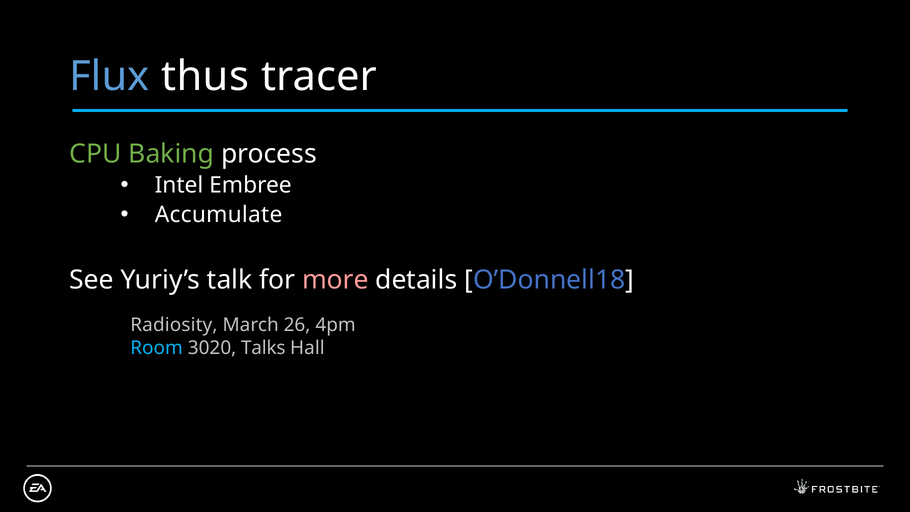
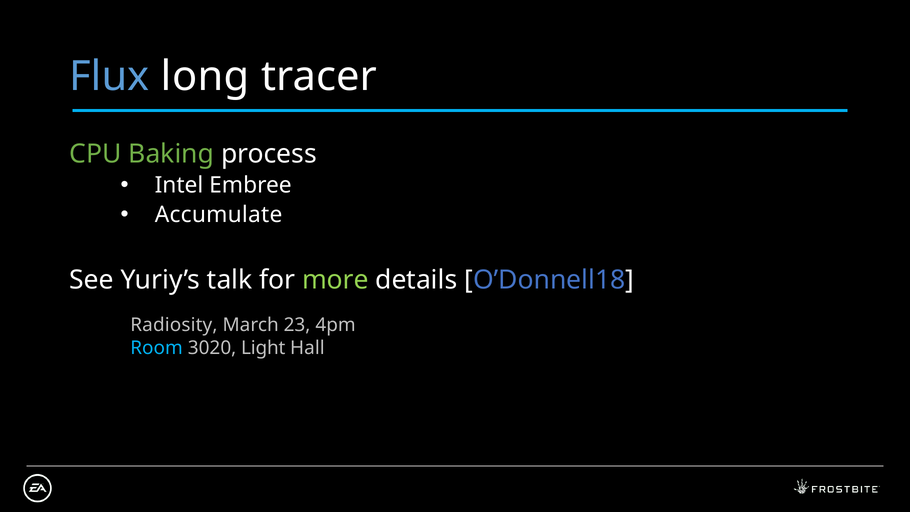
thus: thus -> long
more colour: pink -> light green
26: 26 -> 23
Talks: Talks -> Light
